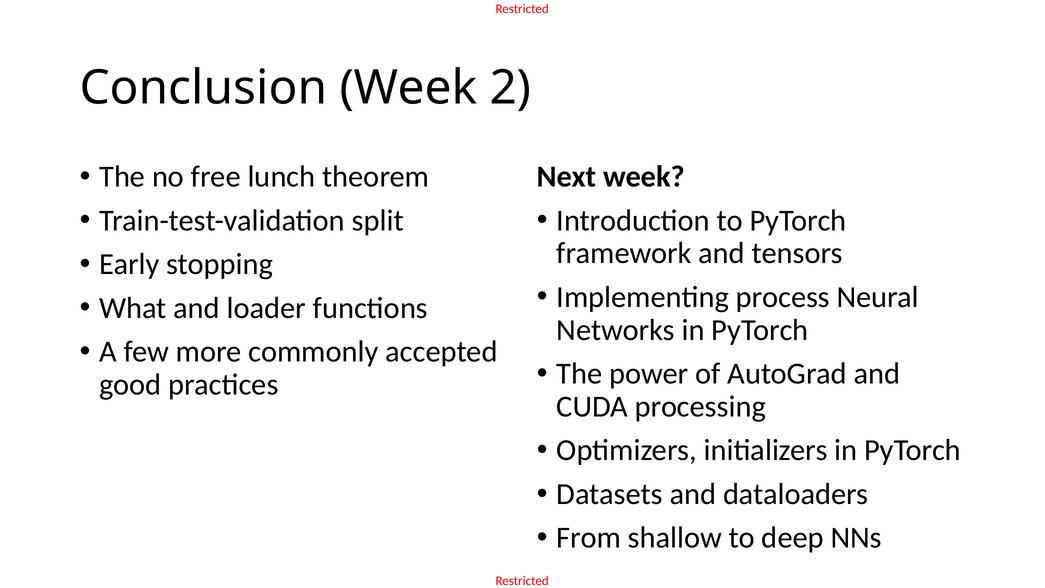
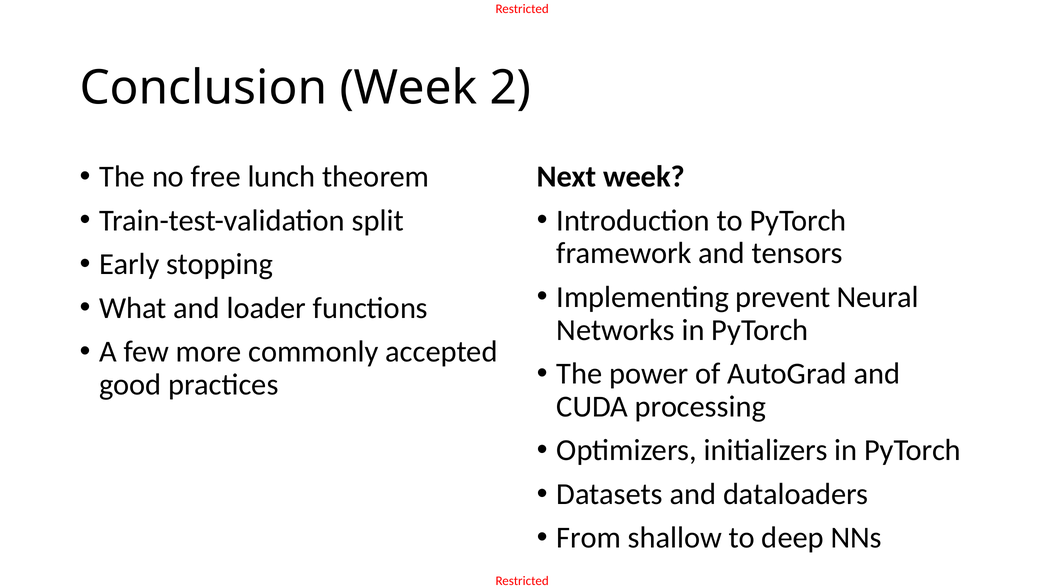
process: process -> prevent
